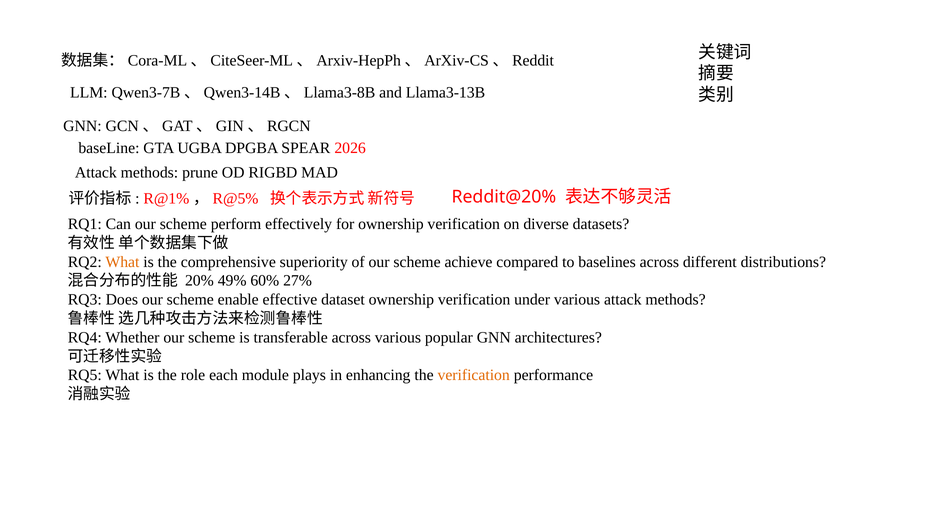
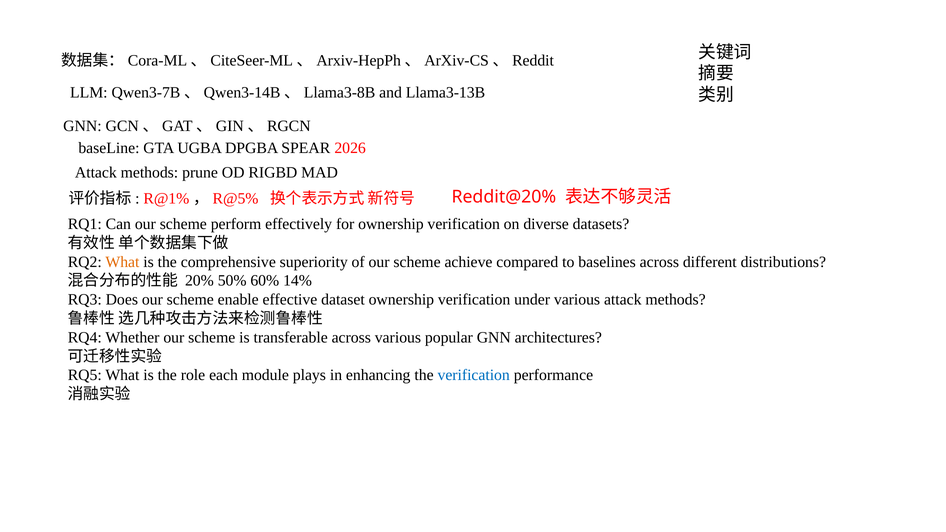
49%: 49% -> 50%
27%: 27% -> 14%
verification at (474, 375) colour: orange -> blue
